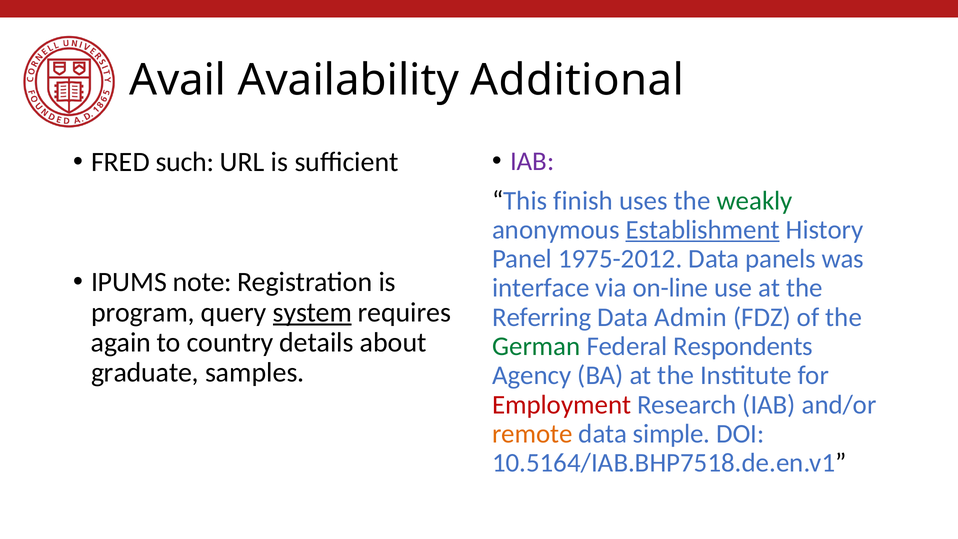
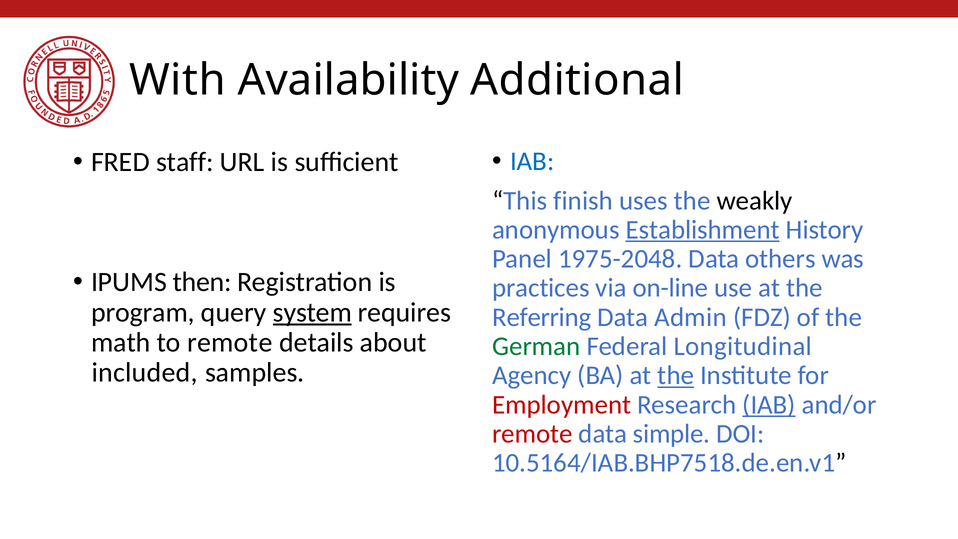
Avail: Avail -> With
such: such -> staff
IAB at (532, 161) colour: purple -> blue
weakly colour: green -> black
1975-2012: 1975-2012 -> 1975-2048
panels: panels -> others
note: note -> then
interface: interface -> practices
again: again -> math
to country: country -> remote
Respondents: Respondents -> Longitudinal
graduate: graduate -> included
the at (676, 375) underline: none -> present
IAB at (769, 405) underline: none -> present
remote at (532, 434) colour: orange -> red
